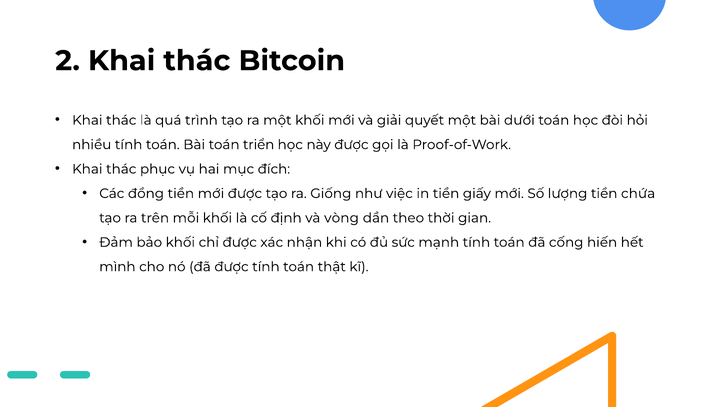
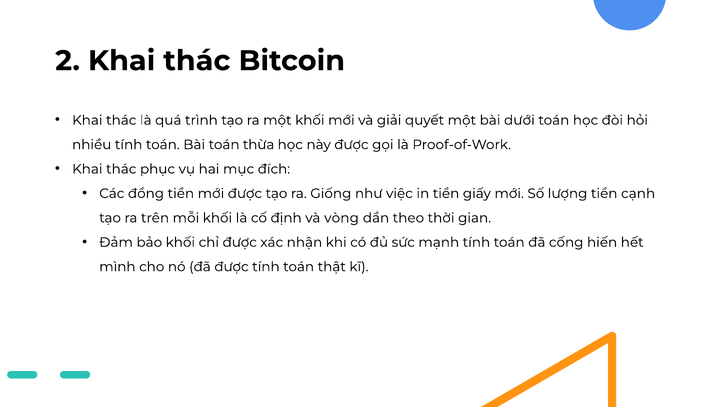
triển: triển -> thừa
chứa: chứa -> cạnh
